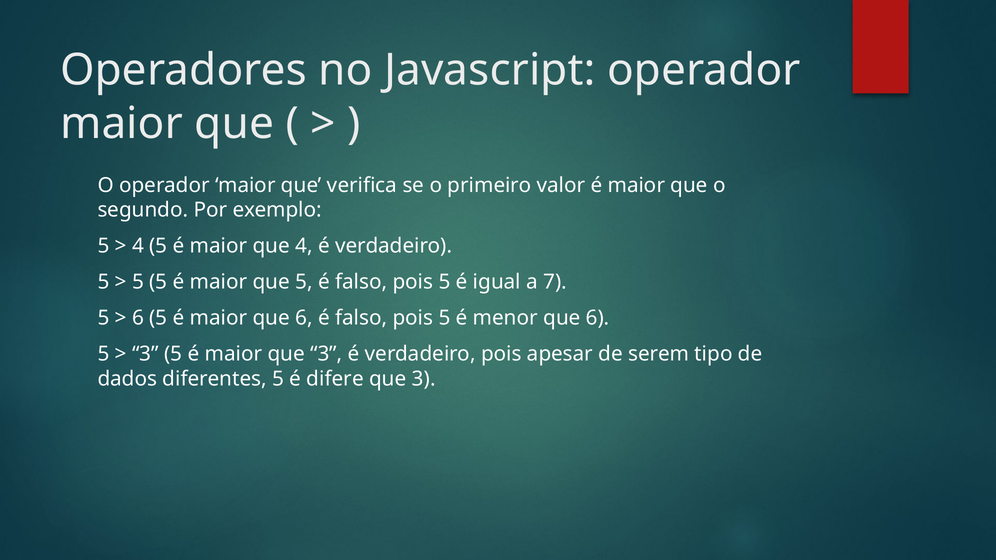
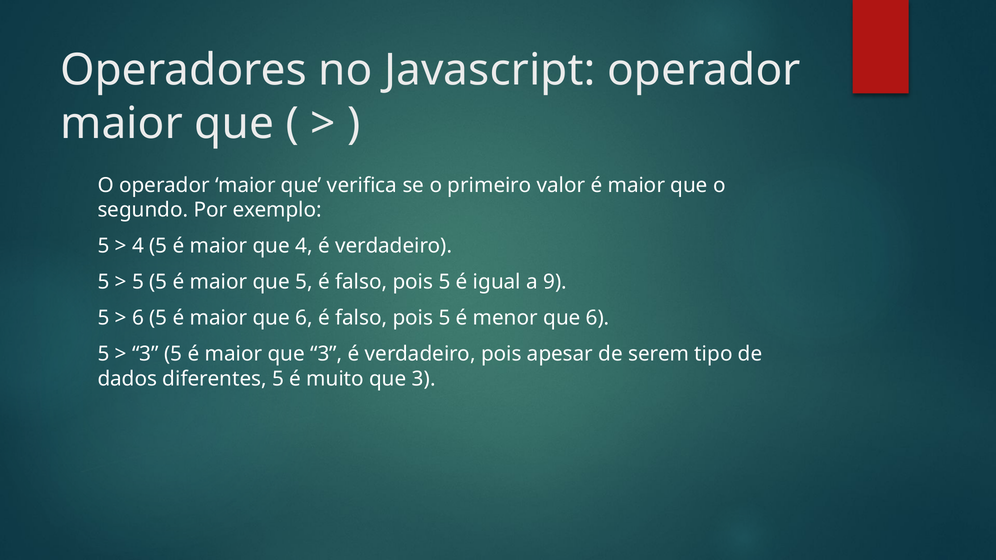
7: 7 -> 9
difere: difere -> muito
